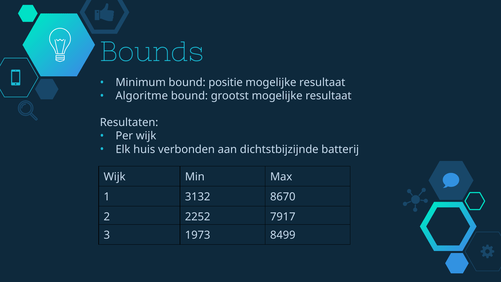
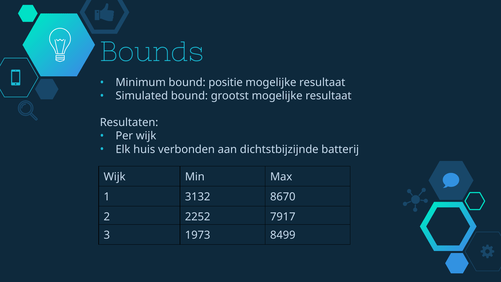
Algoritme: Algoritme -> Simulated
